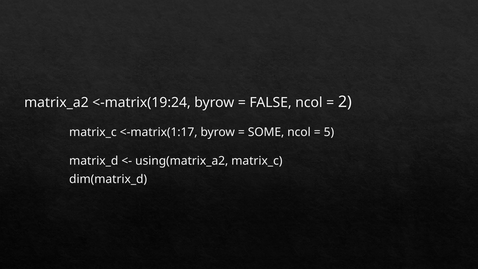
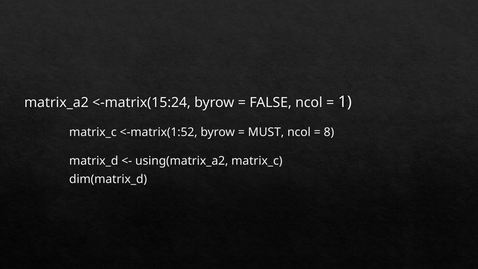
<-matrix(19:24: <-matrix(19:24 -> <-matrix(15:24
2: 2 -> 1
<-matrix(1:17: <-matrix(1:17 -> <-matrix(1:52
SOME: SOME -> MUST
5: 5 -> 8
